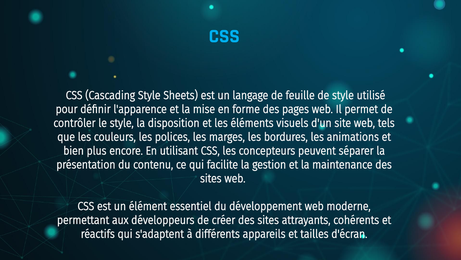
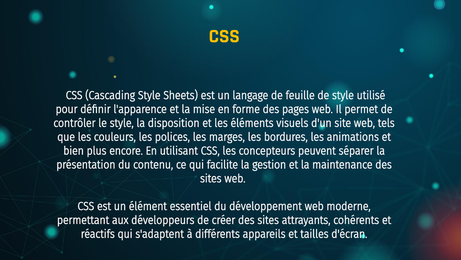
CSS at (224, 36) colour: light blue -> yellow
